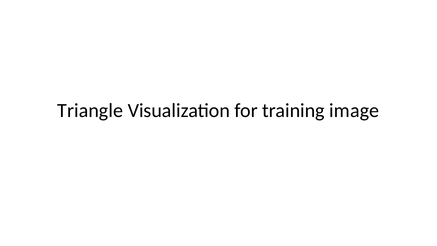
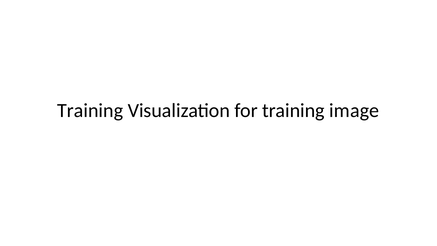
Triangle at (90, 110): Triangle -> Training
